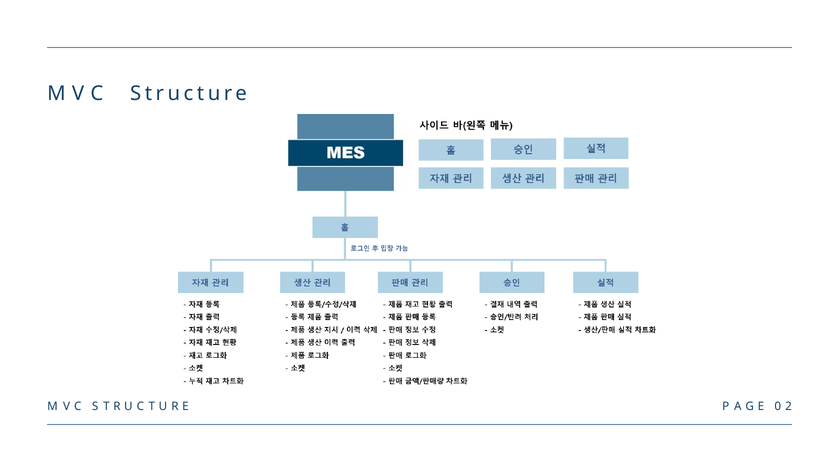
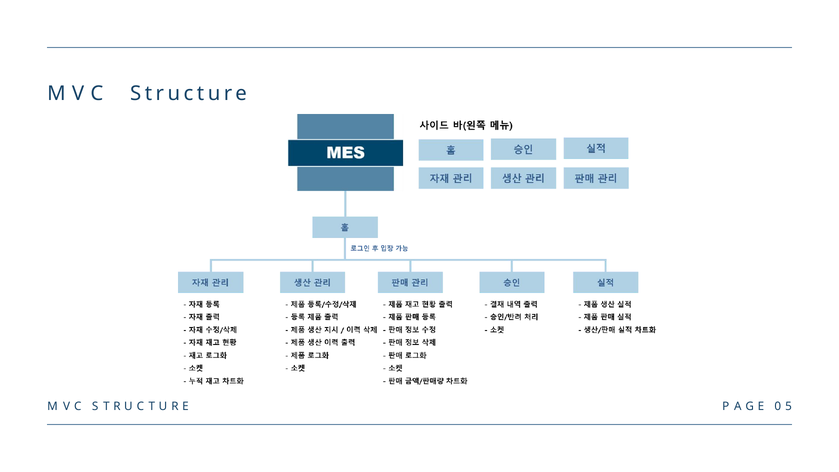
2: 2 -> 5
